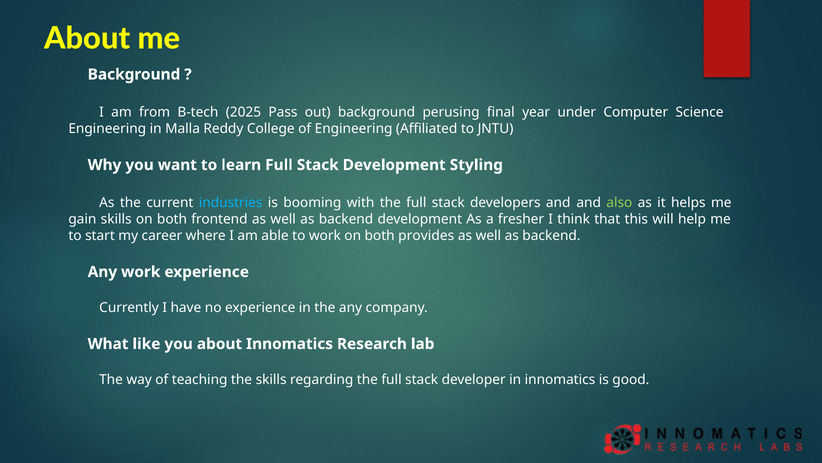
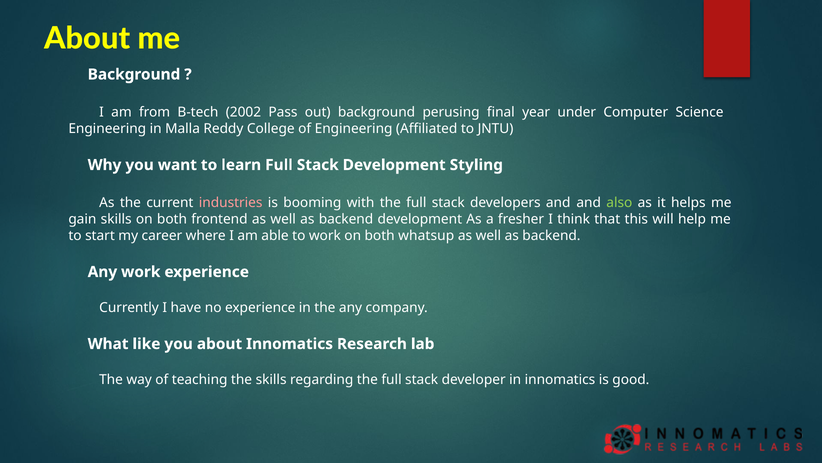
2025: 2025 -> 2002
industries colour: light blue -> pink
provides: provides -> whatsup
